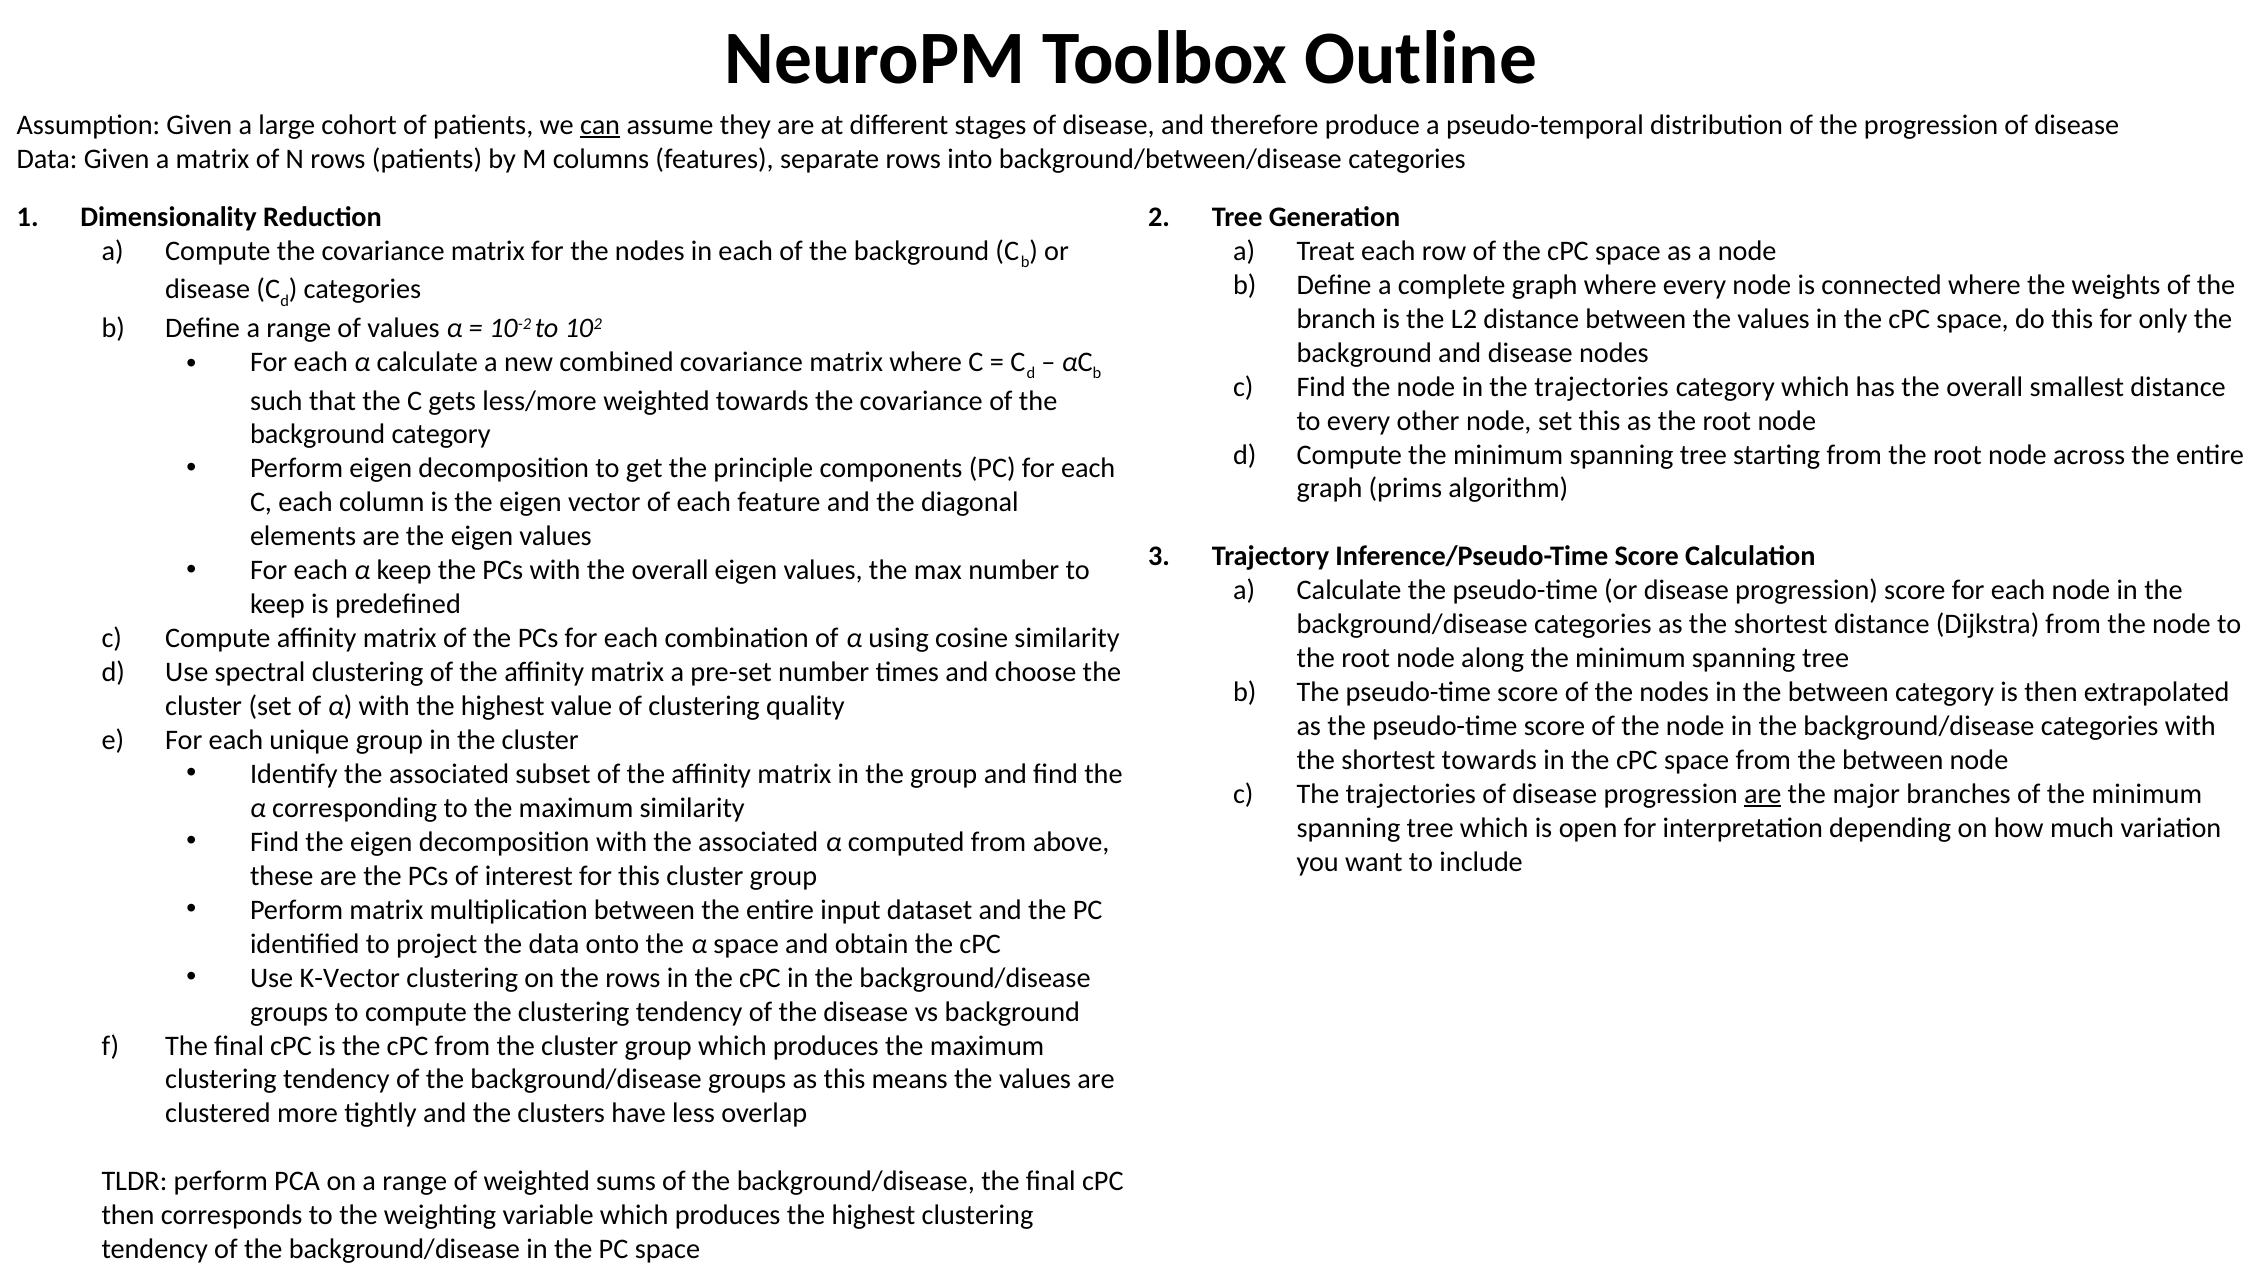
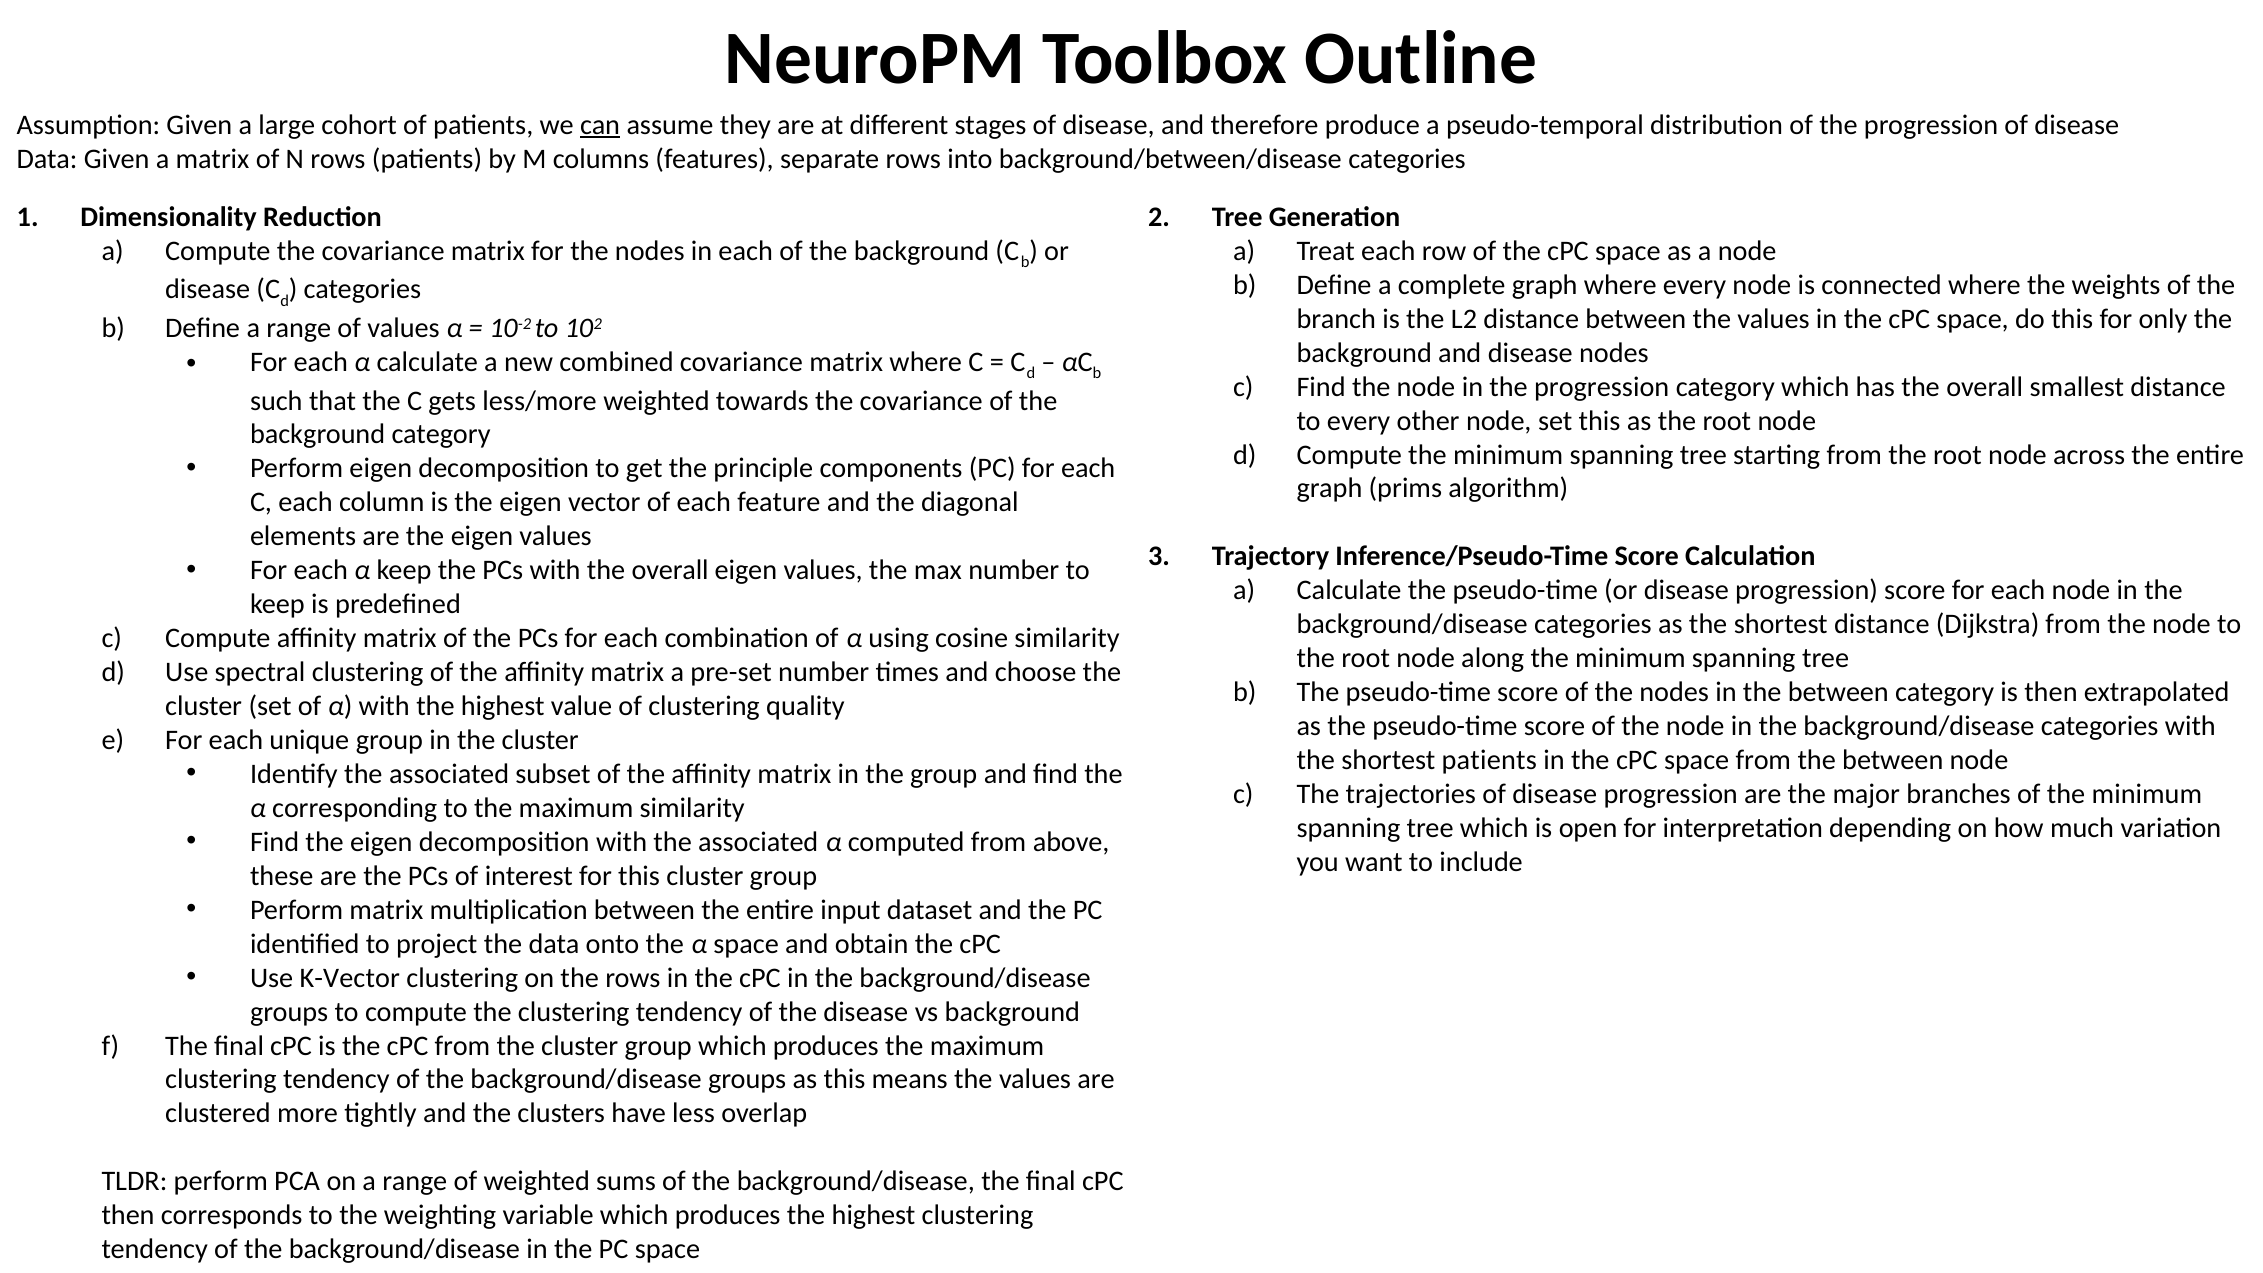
in the trajectories: trajectories -> progression
shortest towards: towards -> patients
are at (1763, 794) underline: present -> none
